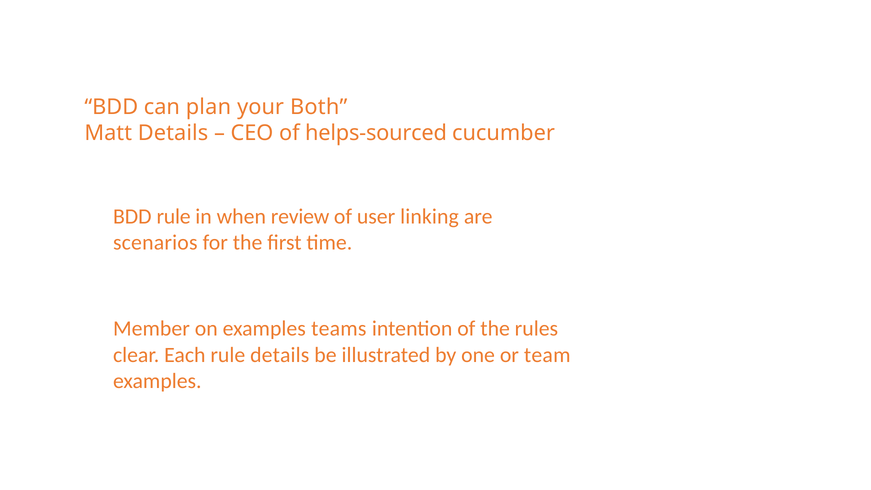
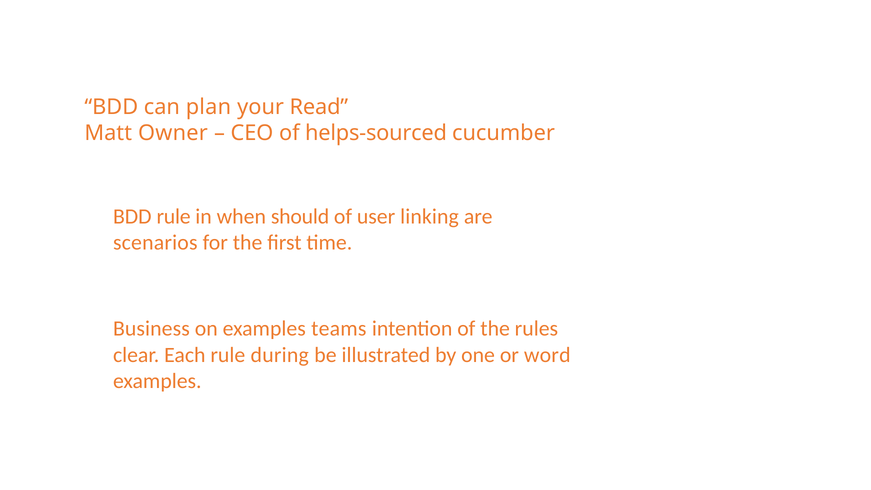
Both: Both -> Read
Matt Details: Details -> Owner
review: review -> should
Member: Member -> Business
rule details: details -> during
team: team -> word
